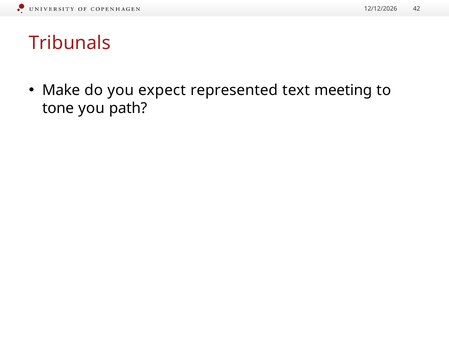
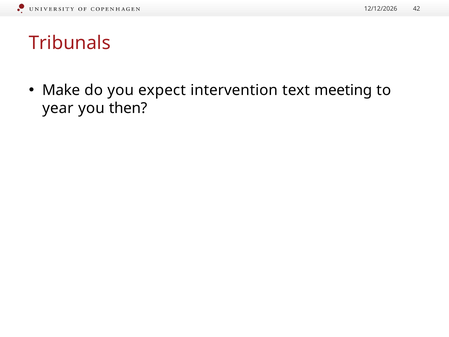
represented: represented -> intervention
tone: tone -> year
path: path -> then
